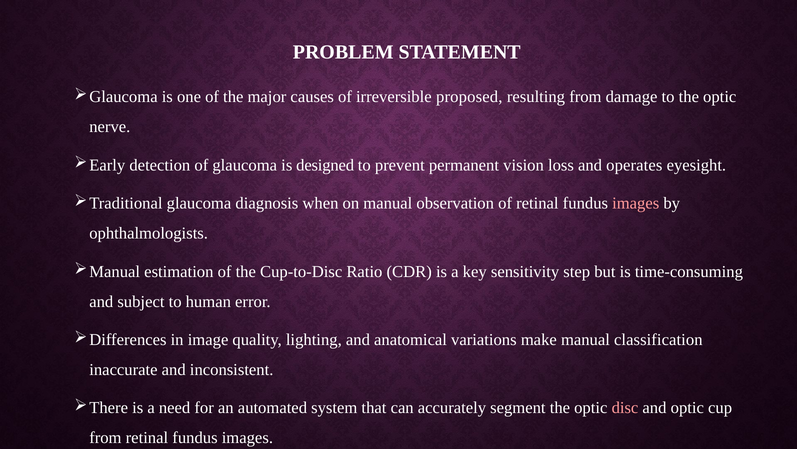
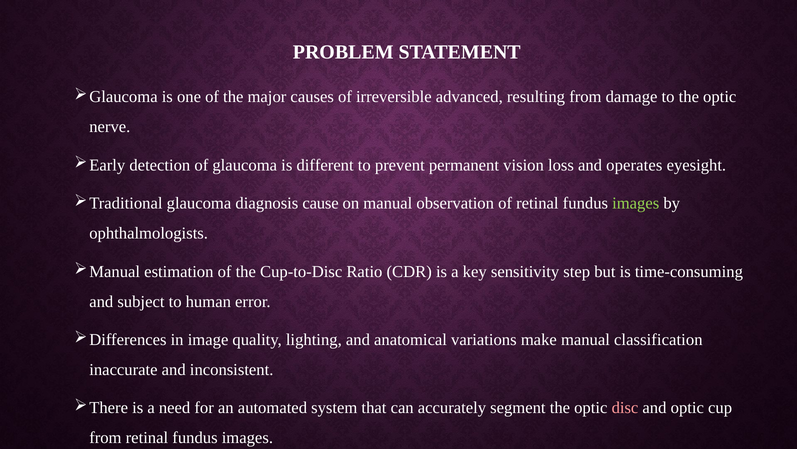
proposed: proposed -> advanced
designed: designed -> different
when: when -> cause
images at (636, 203) colour: pink -> light green
